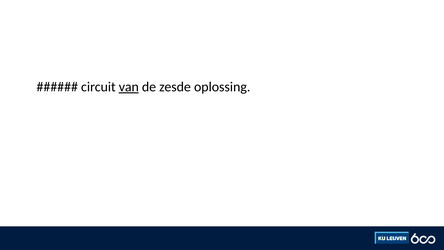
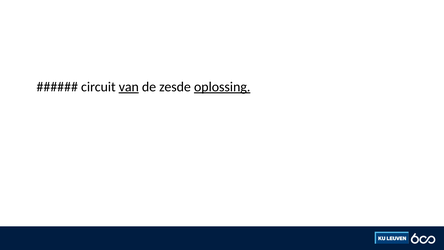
oplossing underline: none -> present
